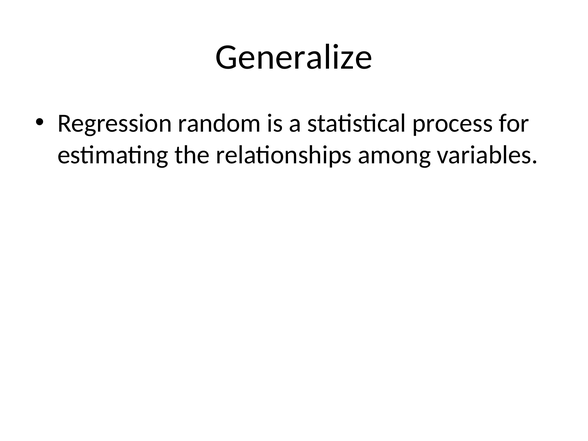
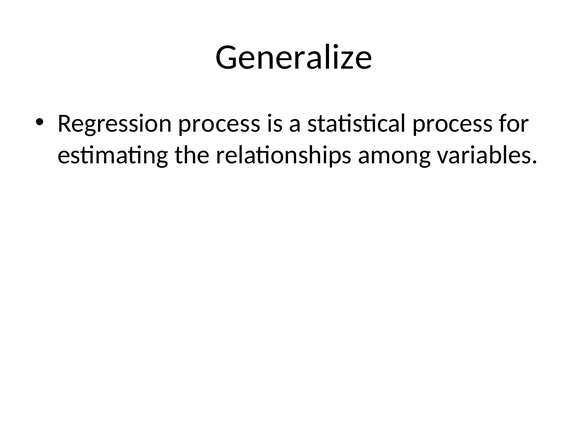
Regression random: random -> process
